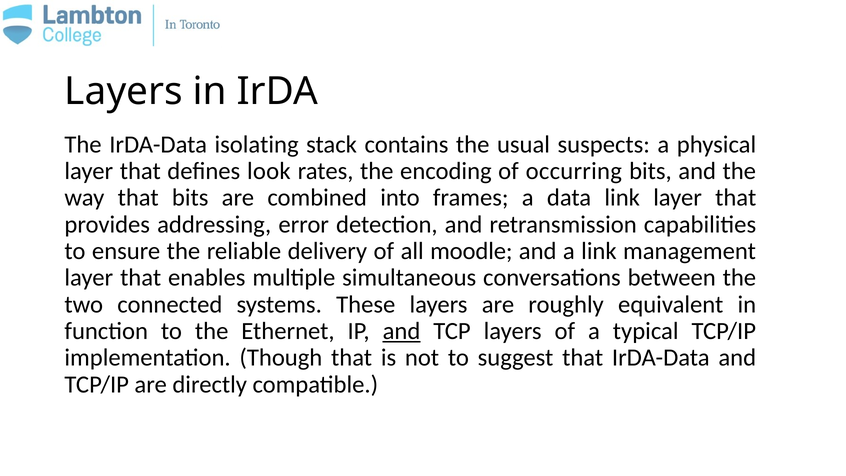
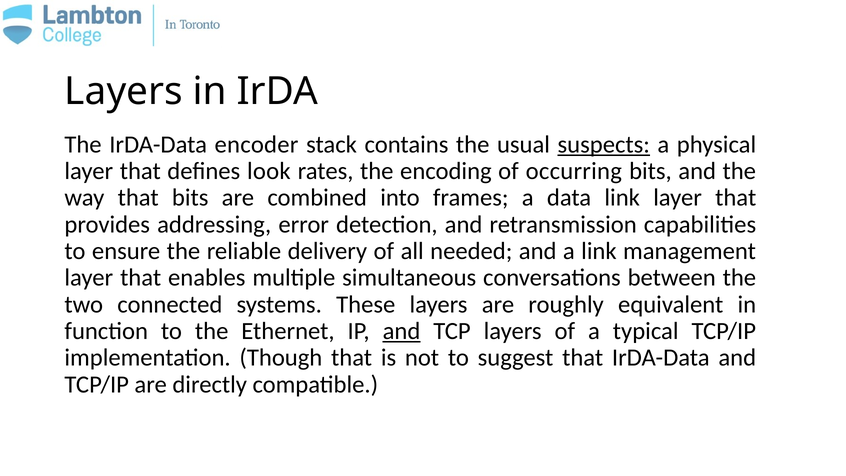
isolating: isolating -> encoder
suspects underline: none -> present
moodle: moodle -> needed
